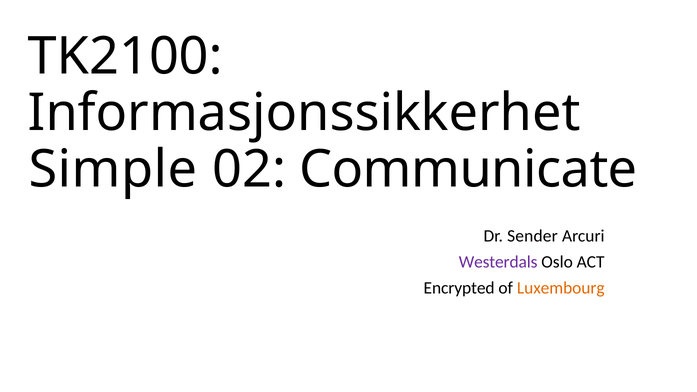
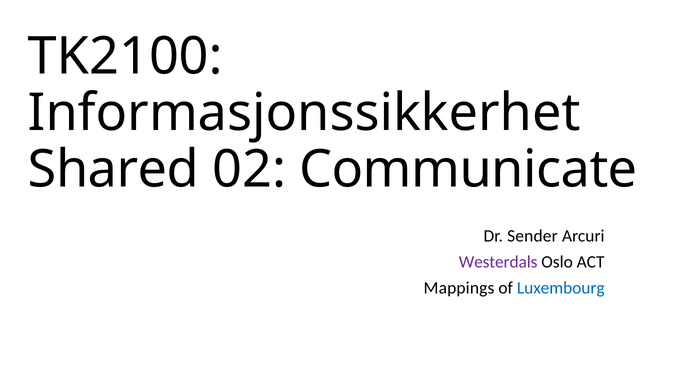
Simple: Simple -> Shared
Encrypted: Encrypted -> Mappings
Luxembourg colour: orange -> blue
